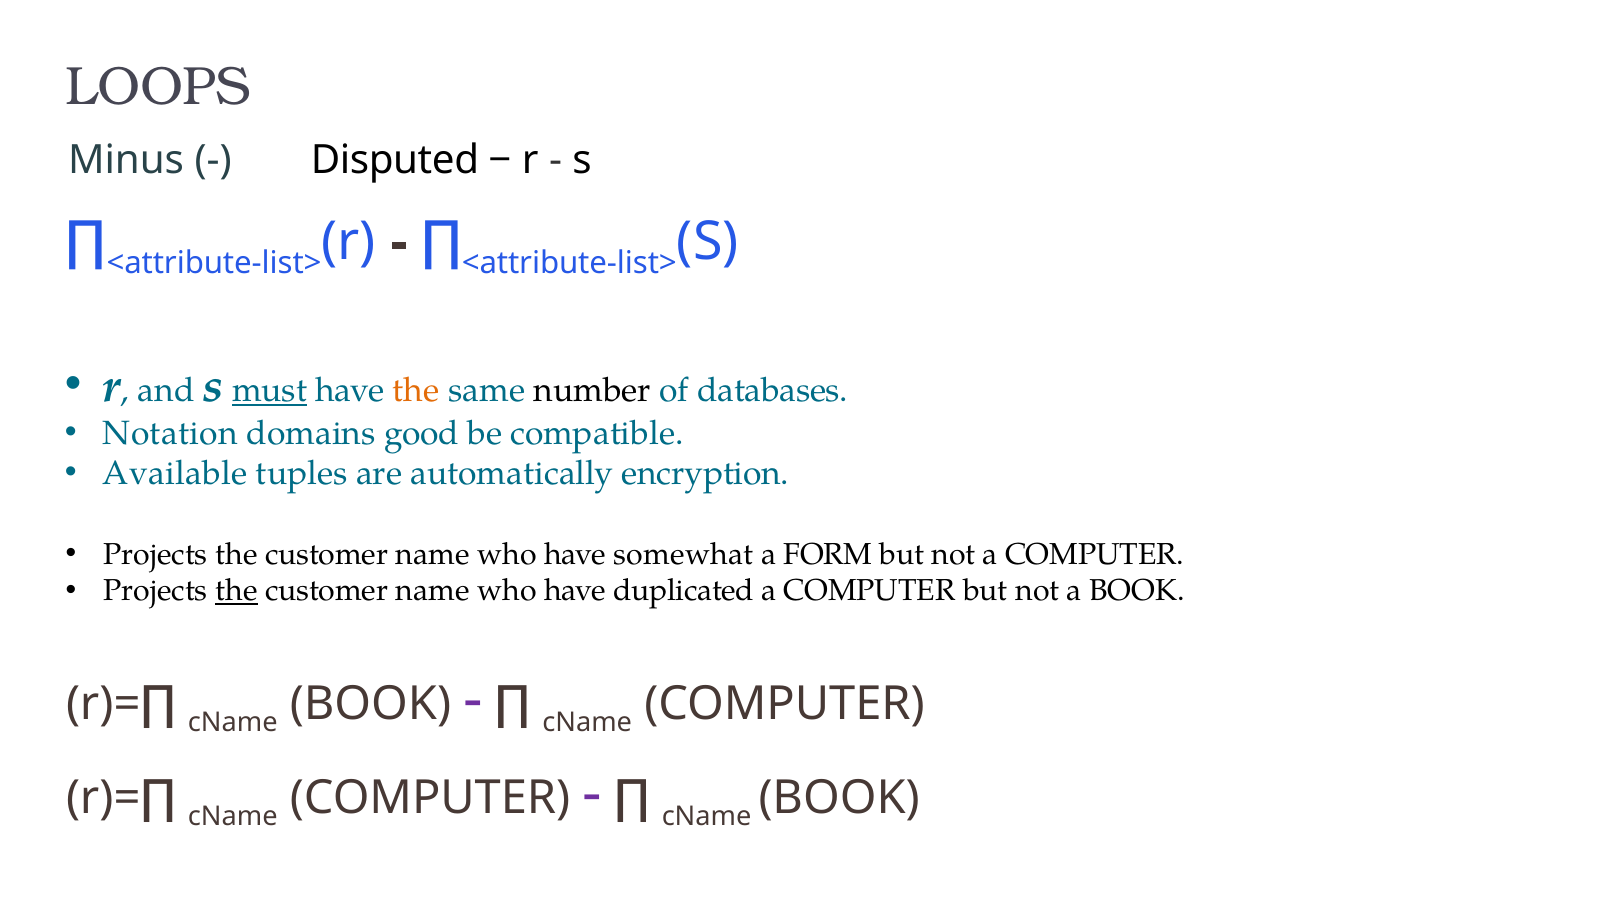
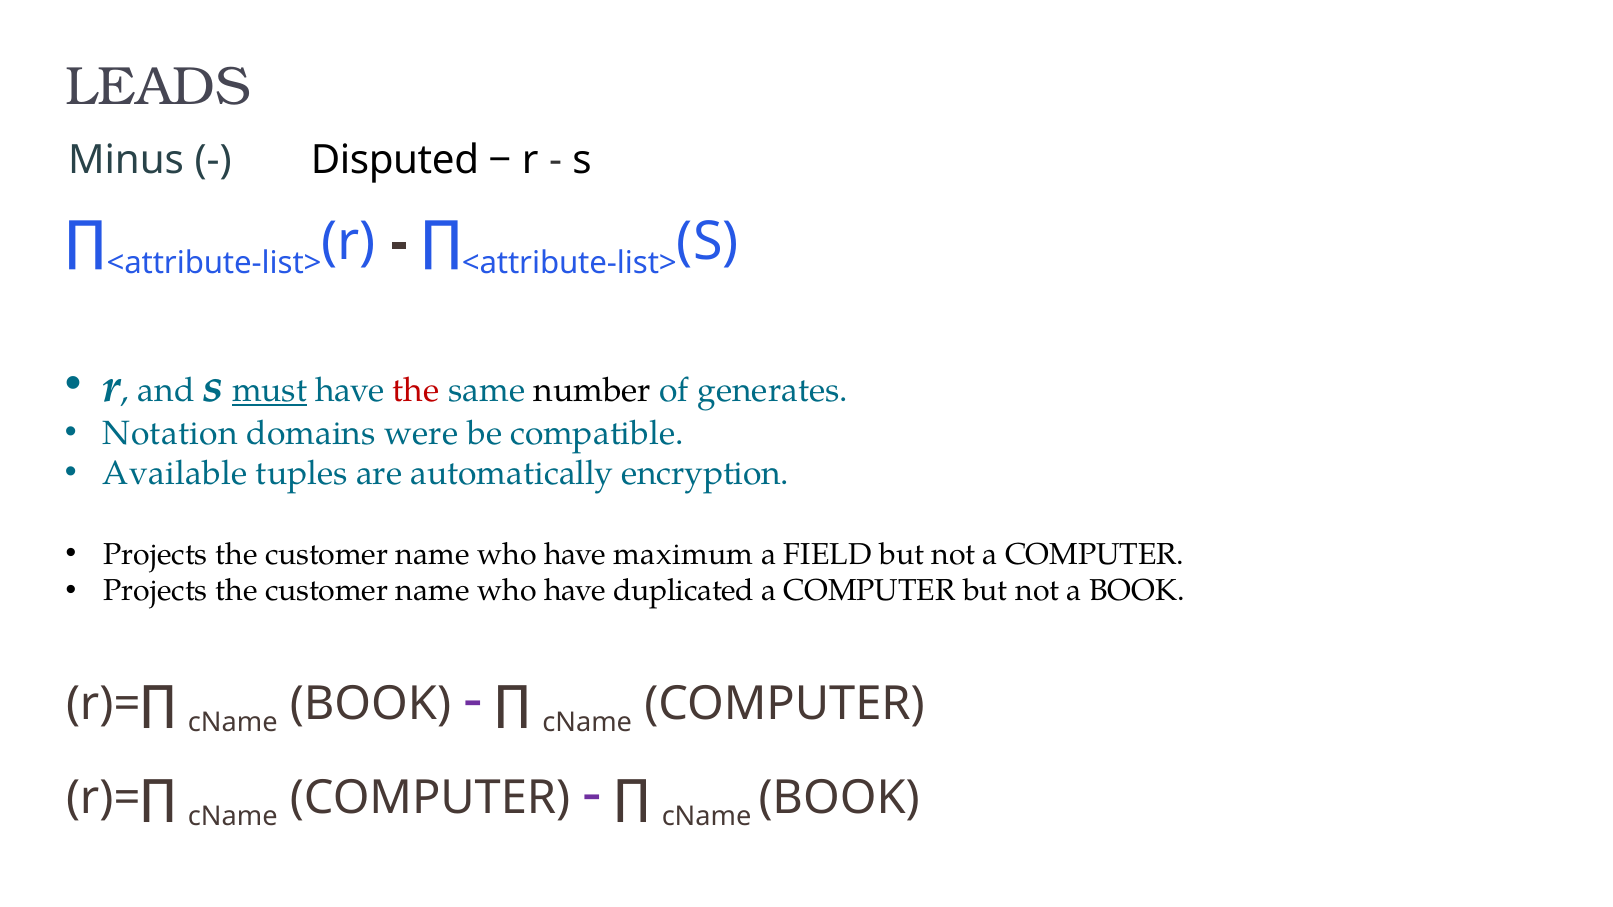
LOOPS: LOOPS -> LEADS
the at (416, 390) colour: orange -> red
databases: databases -> generates
good: good -> were
somewhat: somewhat -> maximum
FORM: FORM -> FIELD
the at (236, 591) underline: present -> none
